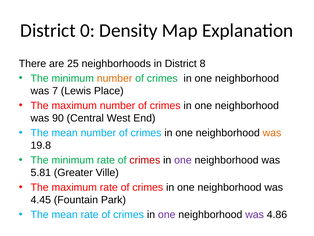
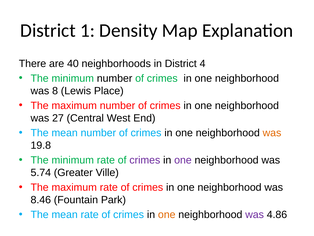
0: 0 -> 1
25: 25 -> 40
8: 8 -> 4
number at (115, 78) colour: orange -> black
7: 7 -> 8
90: 90 -> 27
crimes at (145, 160) colour: red -> purple
5.81: 5.81 -> 5.74
4.45: 4.45 -> 8.46
one at (167, 214) colour: purple -> orange
